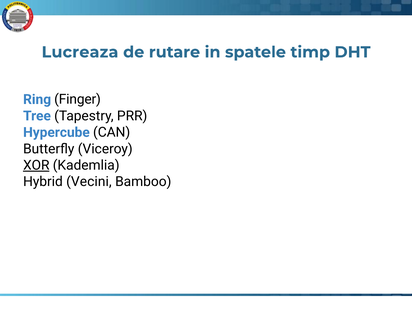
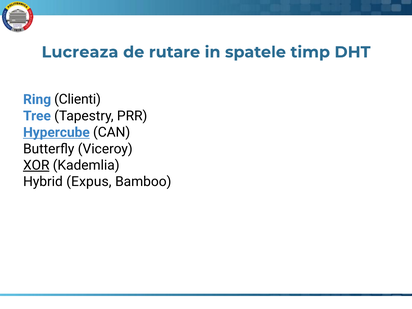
Finger: Finger -> Clienti
Hypercube underline: none -> present
Vecini: Vecini -> Expus
